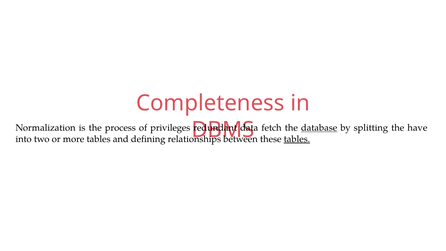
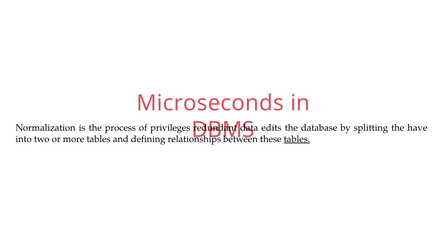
Completeness: Completeness -> Microseconds
fetch: fetch -> edits
database underline: present -> none
